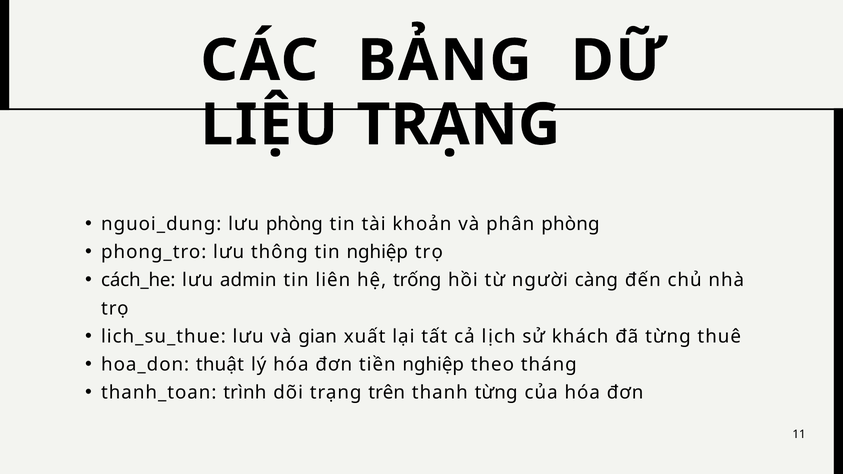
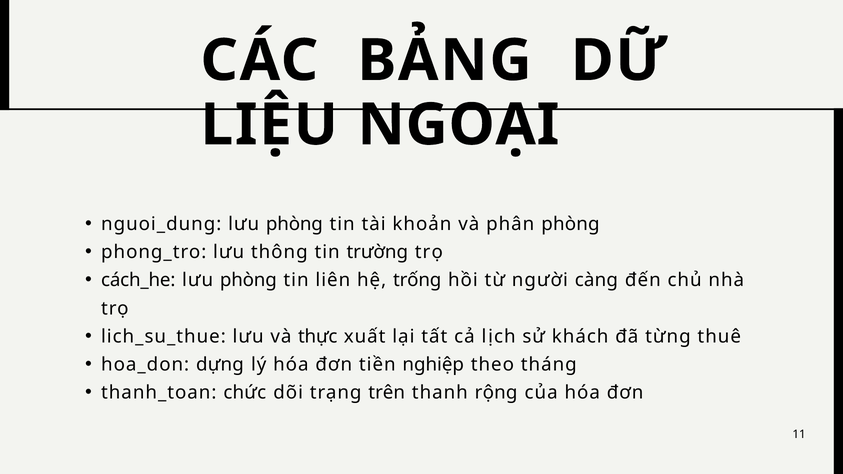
LIỆU TRẠNG: TRẠNG -> NGOẠI
tin nghiệp: nghiệp -> trường
admin at (248, 280): admin -> phòng
gian: gian -> thực
thuật: thuật -> dựng
trình: trình -> chức
thanh từng: từng -> rộng
